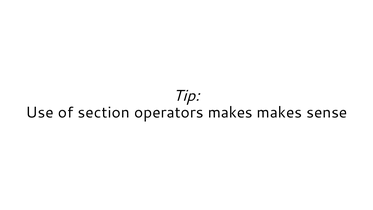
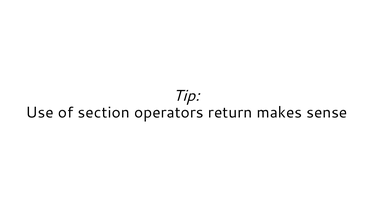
operators makes: makes -> return
